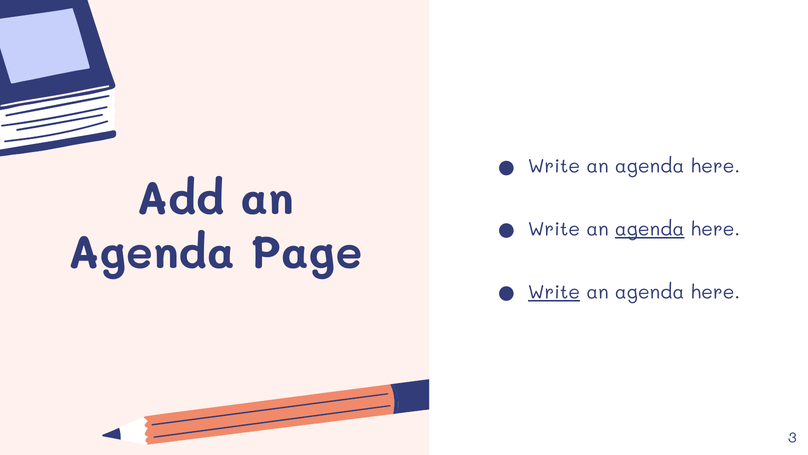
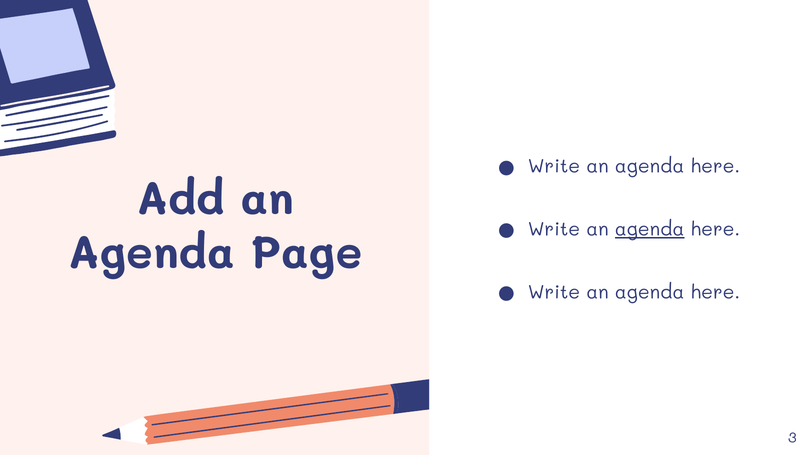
Write at (554, 292) underline: present -> none
